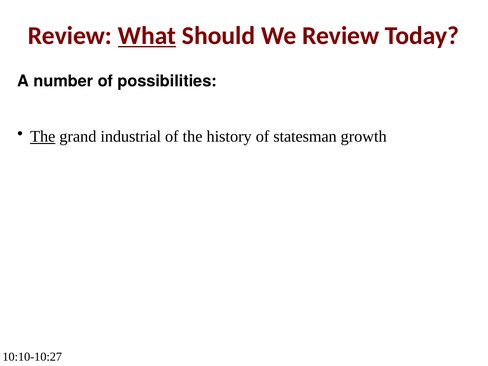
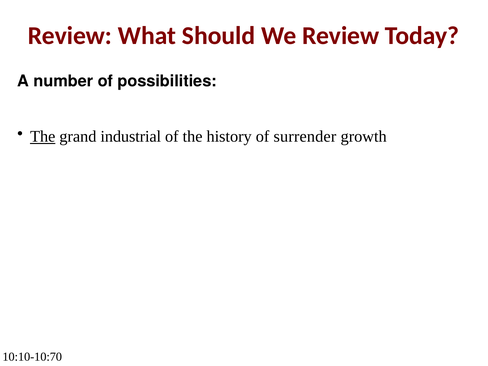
What underline: present -> none
statesman: statesman -> surrender
10:10-10:27: 10:10-10:27 -> 10:10-10:70
